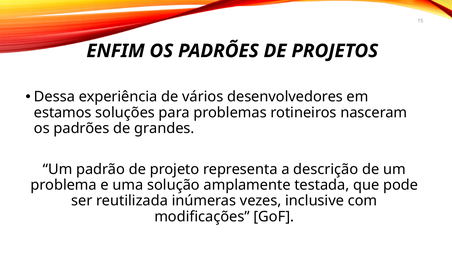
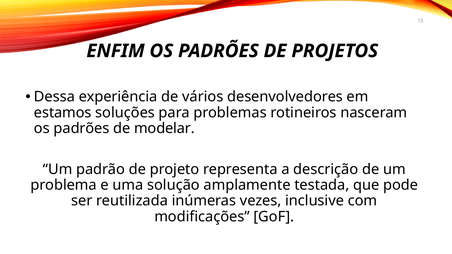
grandes: grandes -> modelar
